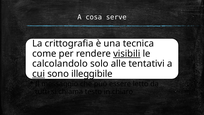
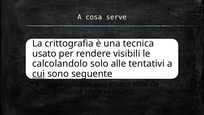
come: come -> usato
visibili underline: present -> none
illeggibile: illeggibile -> seguente
